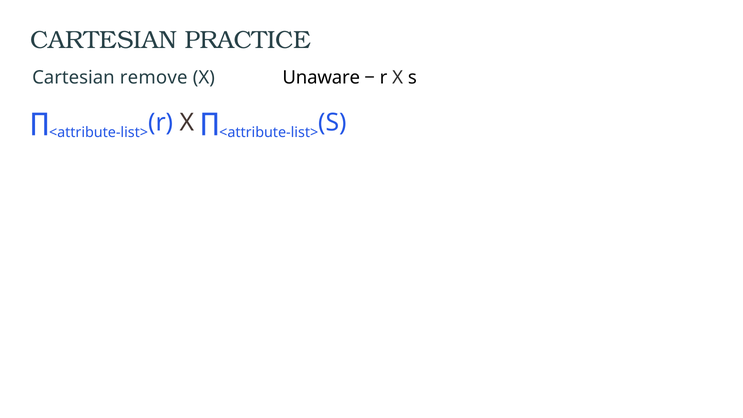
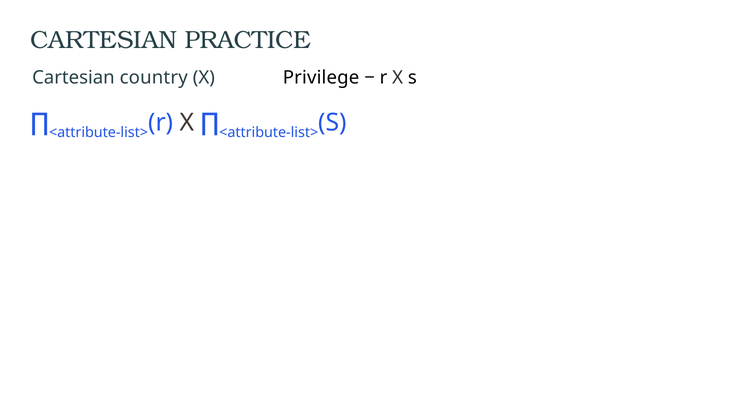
remove: remove -> country
Unaware: Unaware -> Privilege
